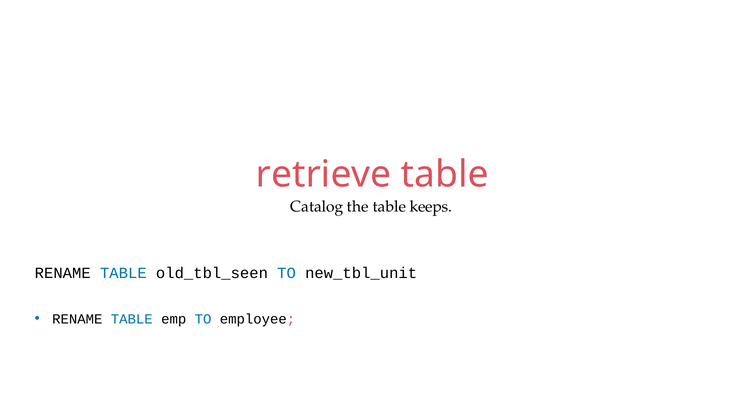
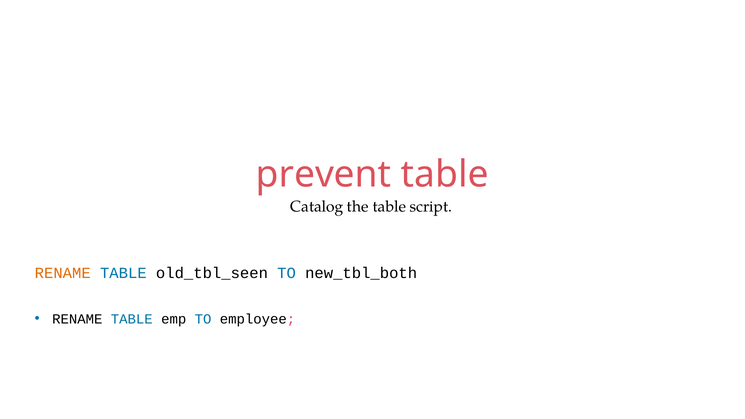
retrieve: retrieve -> prevent
keeps: keeps -> script
RENAME at (63, 273) colour: black -> orange
new_tbl_unit: new_tbl_unit -> new_tbl_both
